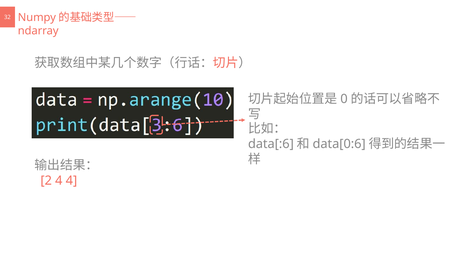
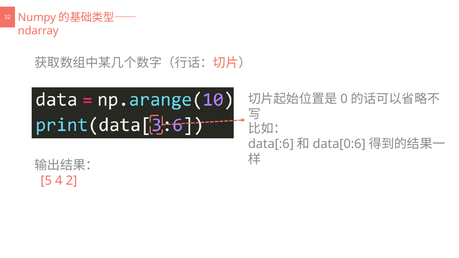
2: 2 -> 5
4 4: 4 -> 2
